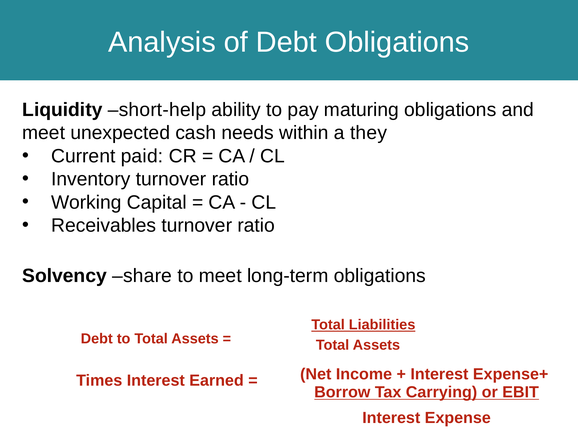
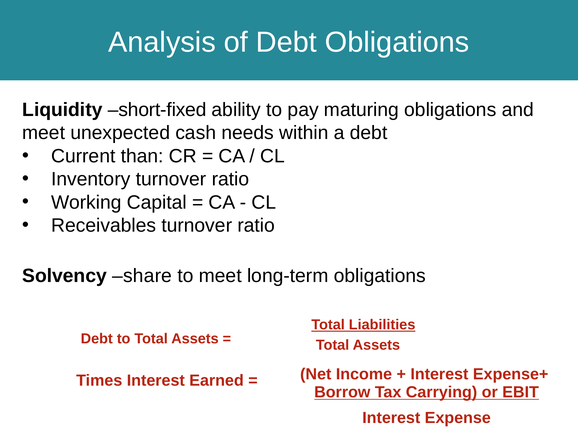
short-help: short-help -> short-fixed
a they: they -> debt
paid: paid -> than
